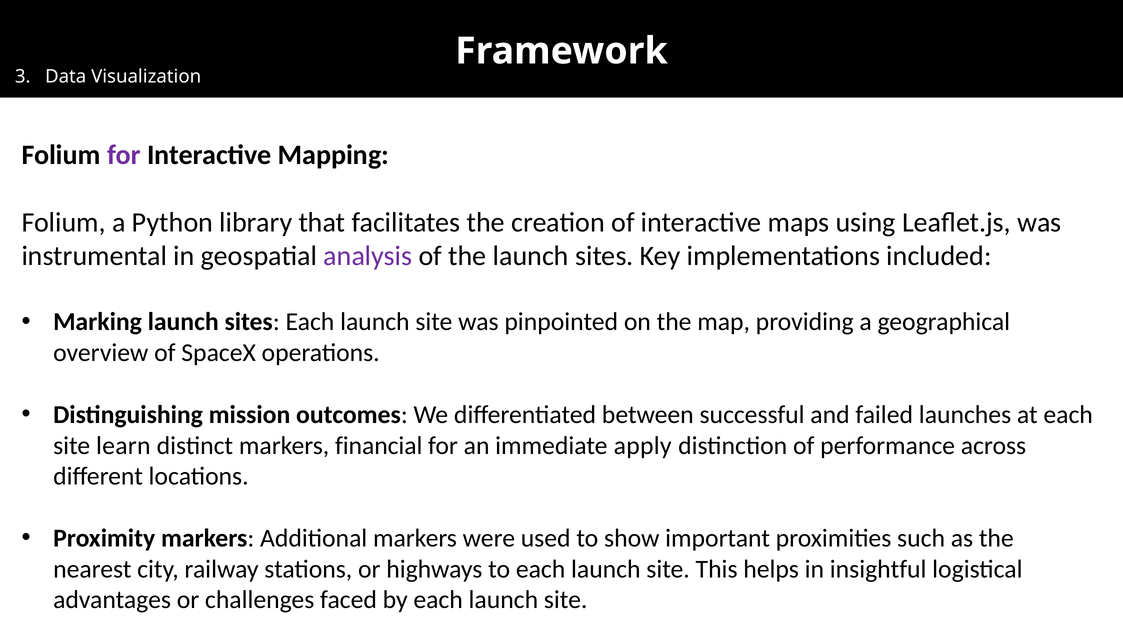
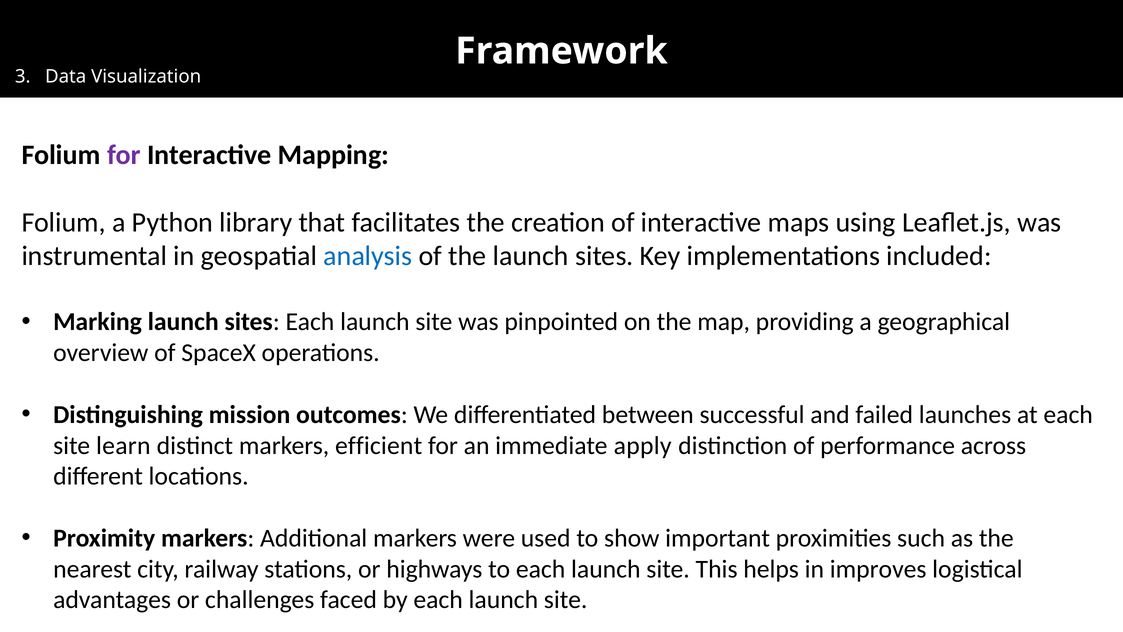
analysis colour: purple -> blue
financial: financial -> efficient
insightful: insightful -> improves
